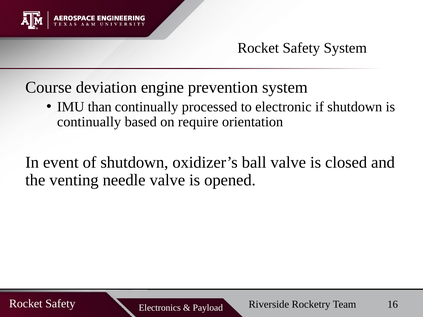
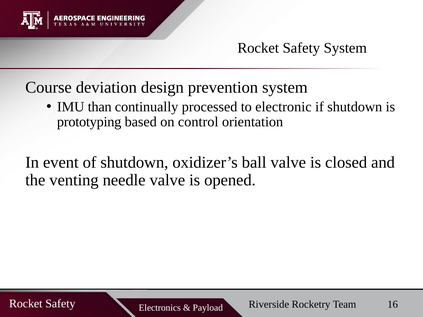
engine: engine -> design
continually at (89, 122): continually -> prototyping
require: require -> control
